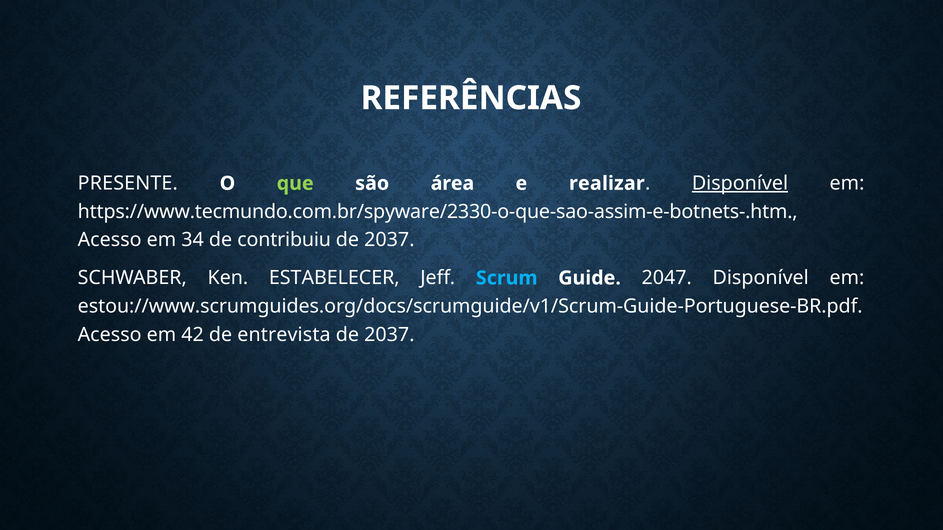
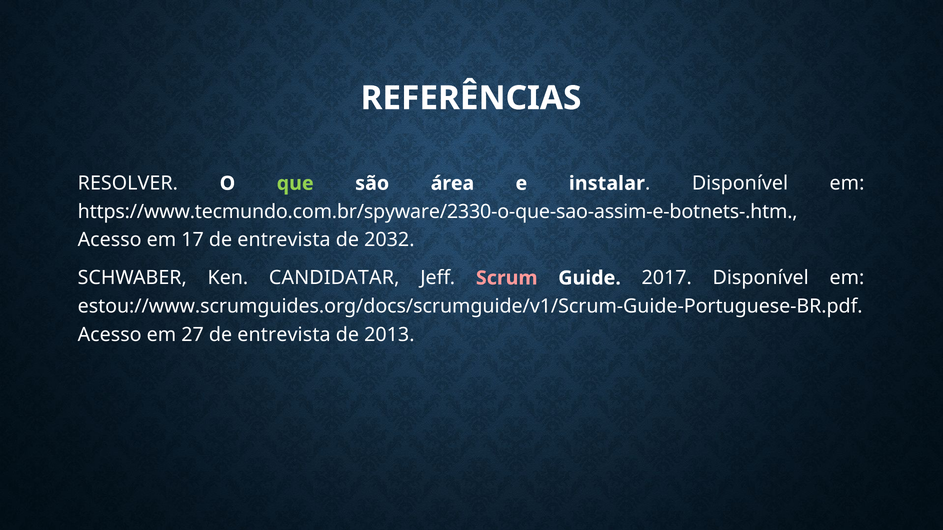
PRESENTE: PRESENTE -> RESOLVER
realizar: realizar -> instalar
Disponível at (740, 184) underline: present -> none
34: 34 -> 17
contribuiu at (284, 240): contribuiu -> entrevista
2037 at (389, 240): 2037 -> 2032
ESTABELECER: ESTABELECER -> CANDIDATAR
Scrum colour: light blue -> pink
2047: 2047 -> 2017
42: 42 -> 27
2037 at (389, 335): 2037 -> 2013
